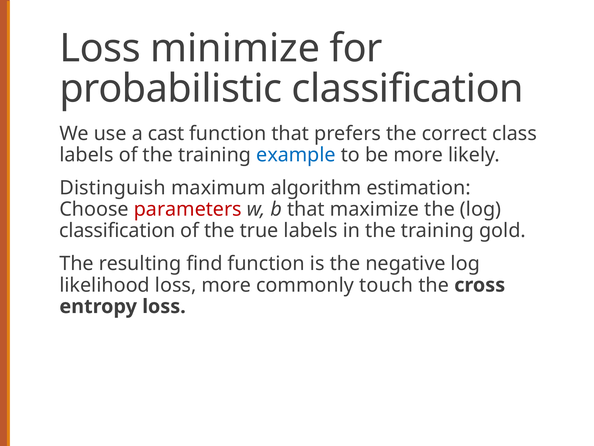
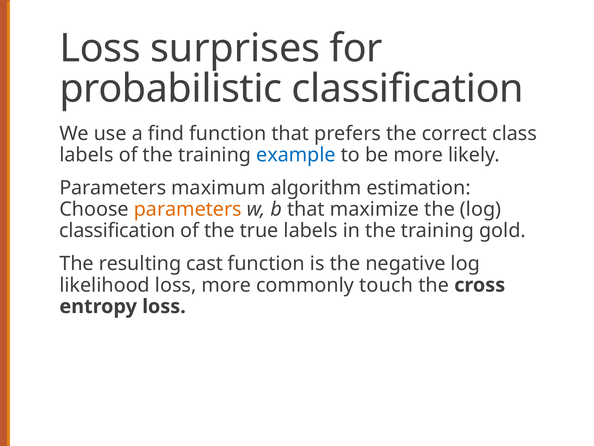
minimize: minimize -> surprises
cast: cast -> find
Distinguish at (113, 188): Distinguish -> Parameters
parameters at (188, 209) colour: red -> orange
find: find -> cast
